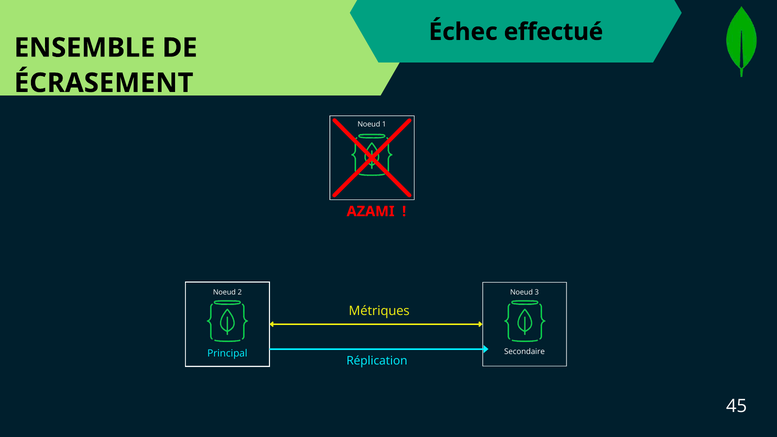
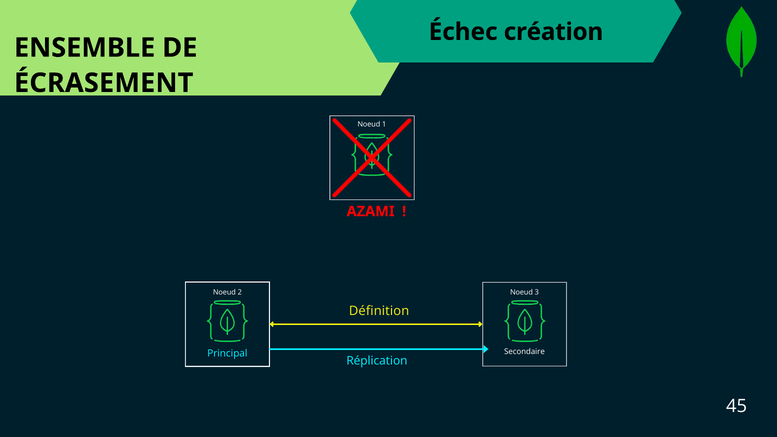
effectué: effectué -> création
Métriques: Métriques -> Définition
